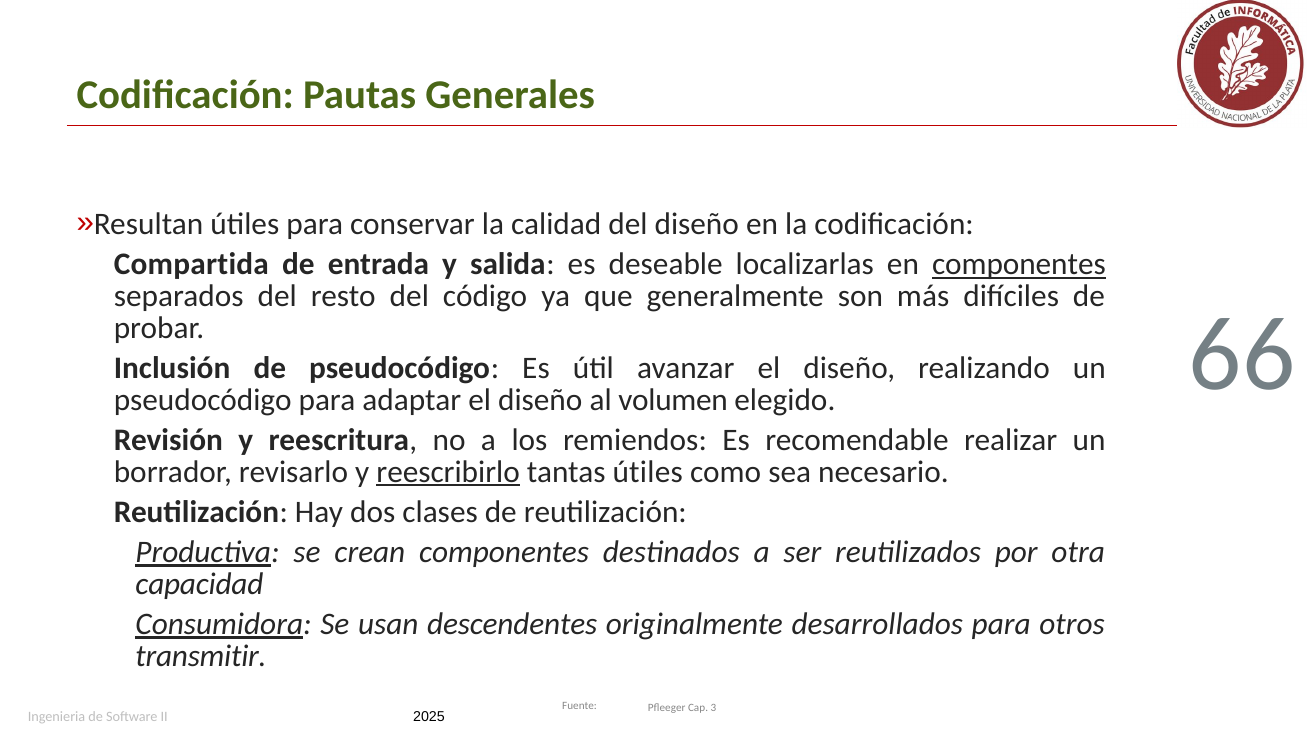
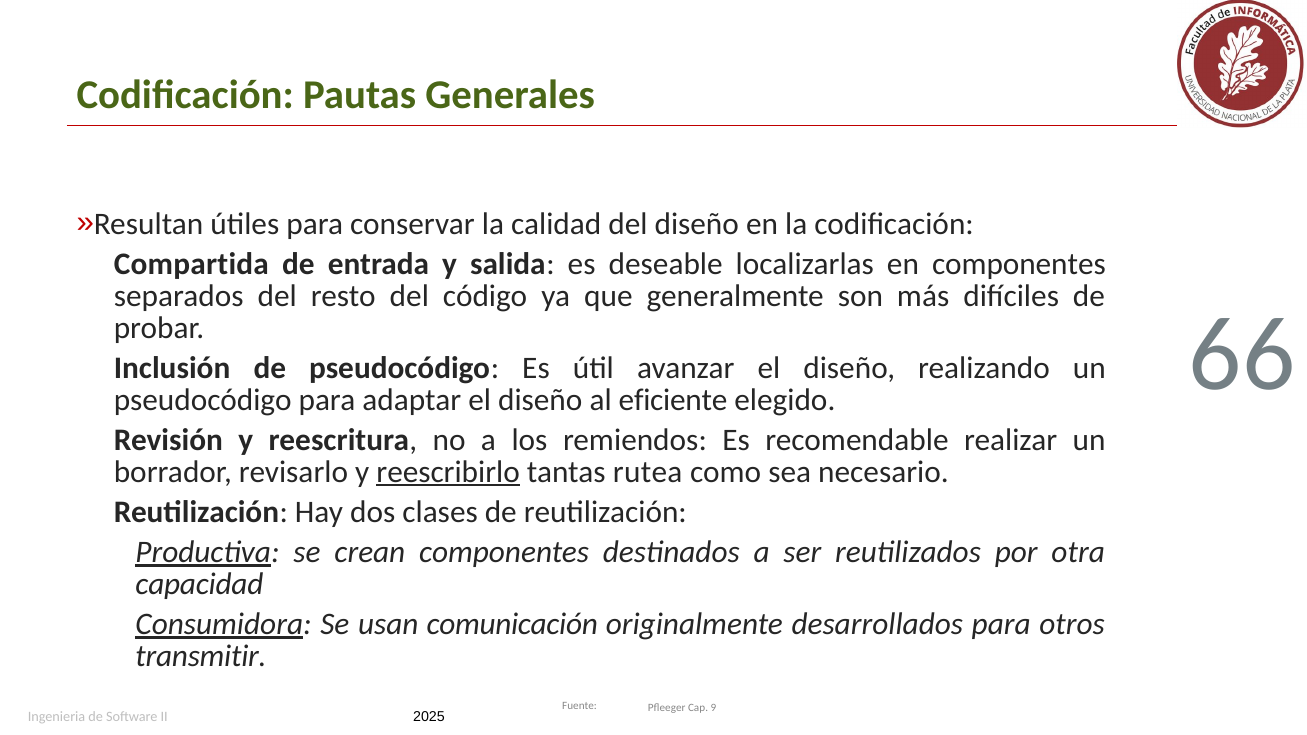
componentes at (1019, 264) underline: present -> none
volumen: volumen -> eficiente
tantas útiles: útiles -> rutea
descendentes: descendentes -> comunicación
3: 3 -> 9
